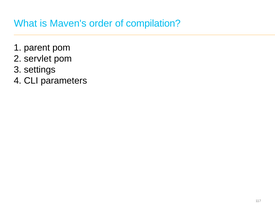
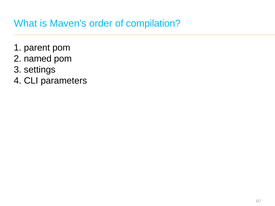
servlet: servlet -> named
